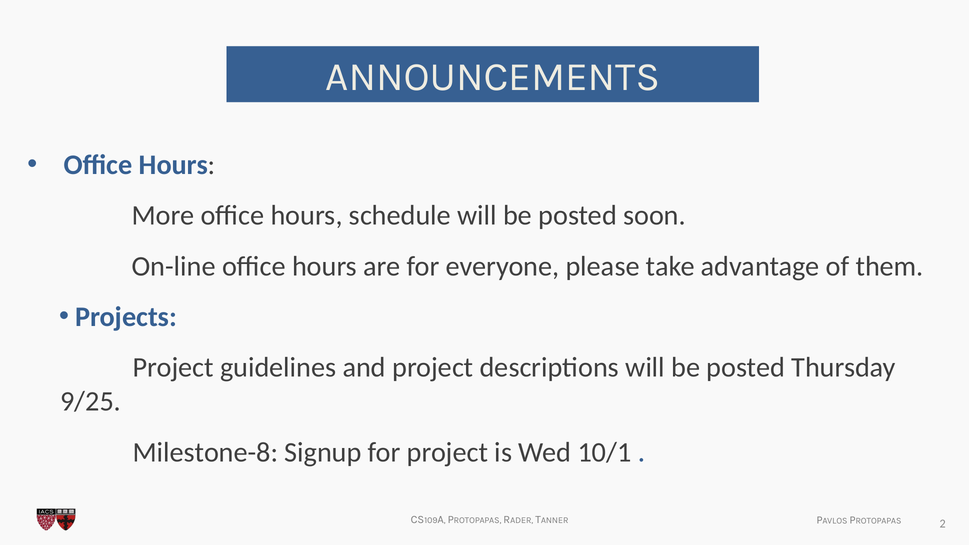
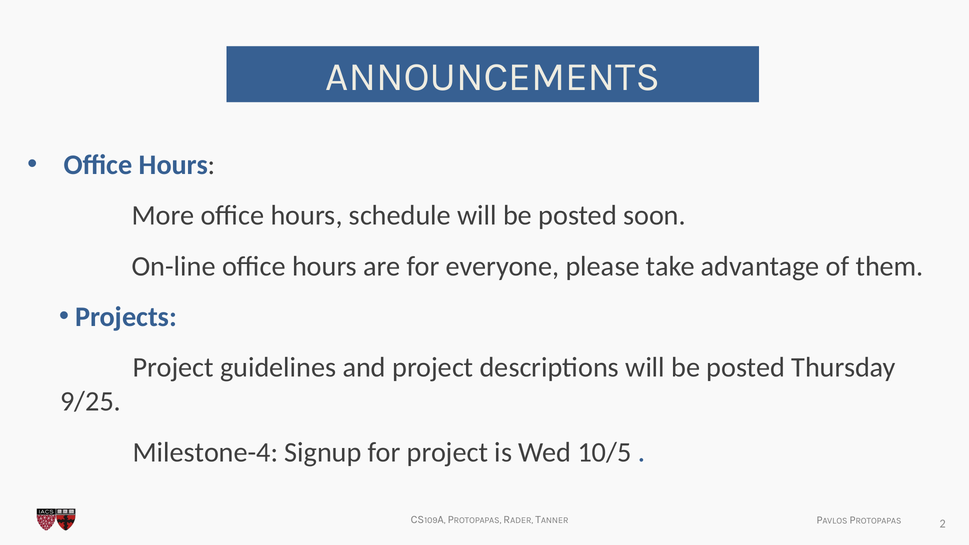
Milestone-8: Milestone-8 -> Milestone-4
10/1: 10/1 -> 10/5
